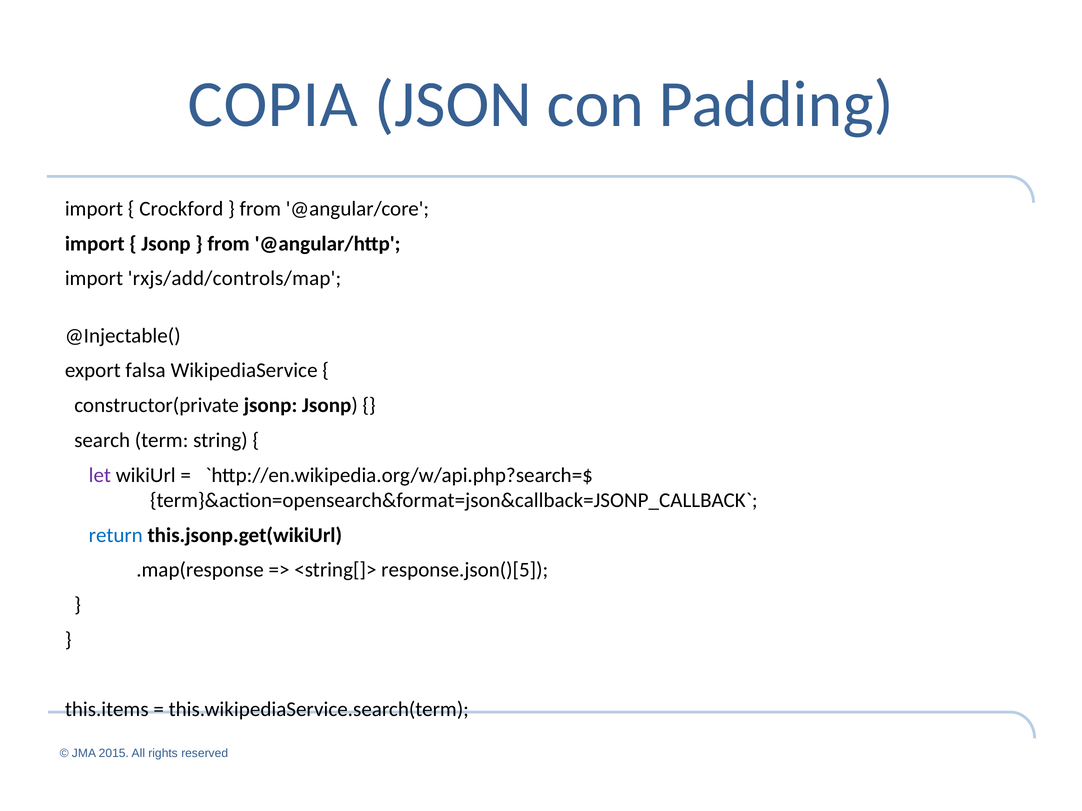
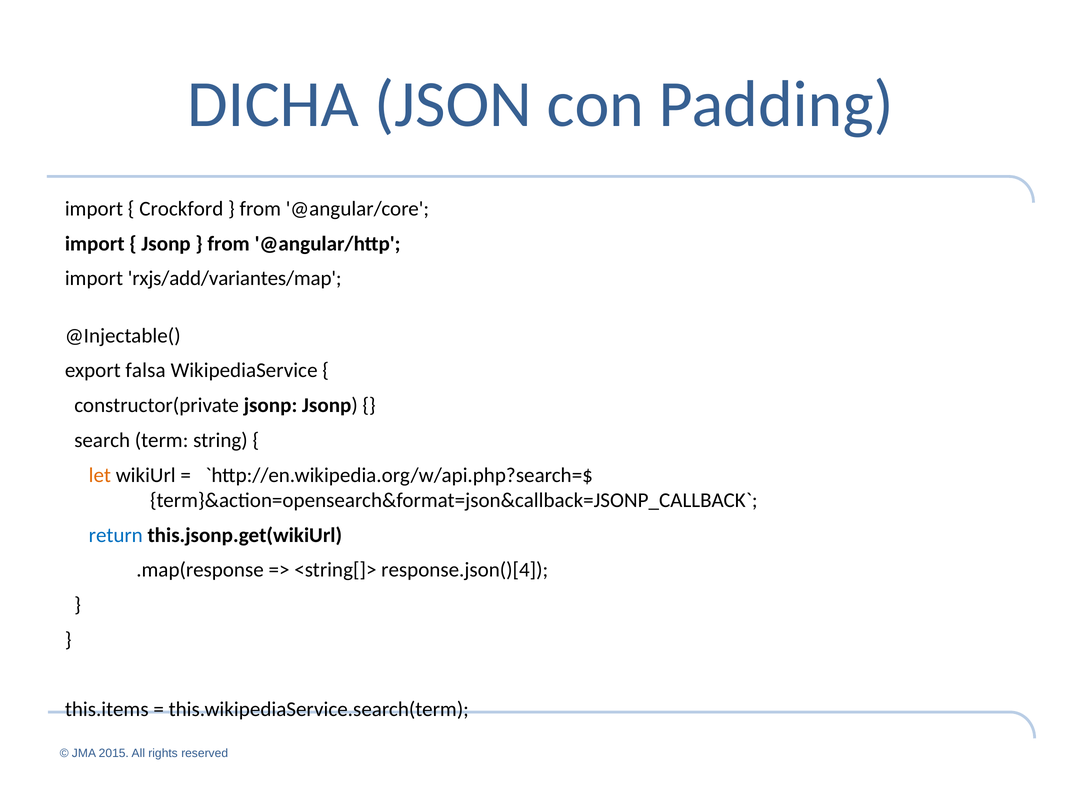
COPIA: COPIA -> DICHA
rxjs/add/controls/map: rxjs/add/controls/map -> rxjs/add/variantes/map
let colour: purple -> orange
response.json()[5: response.json()[5 -> response.json()[4
